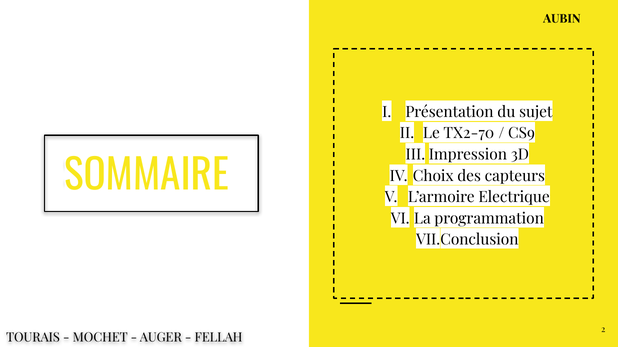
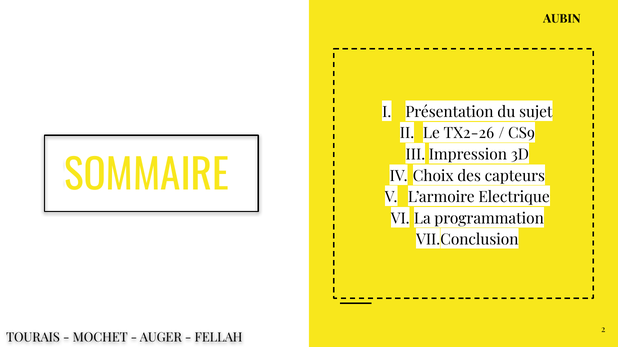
TX2-70: TX2-70 -> TX2-26
